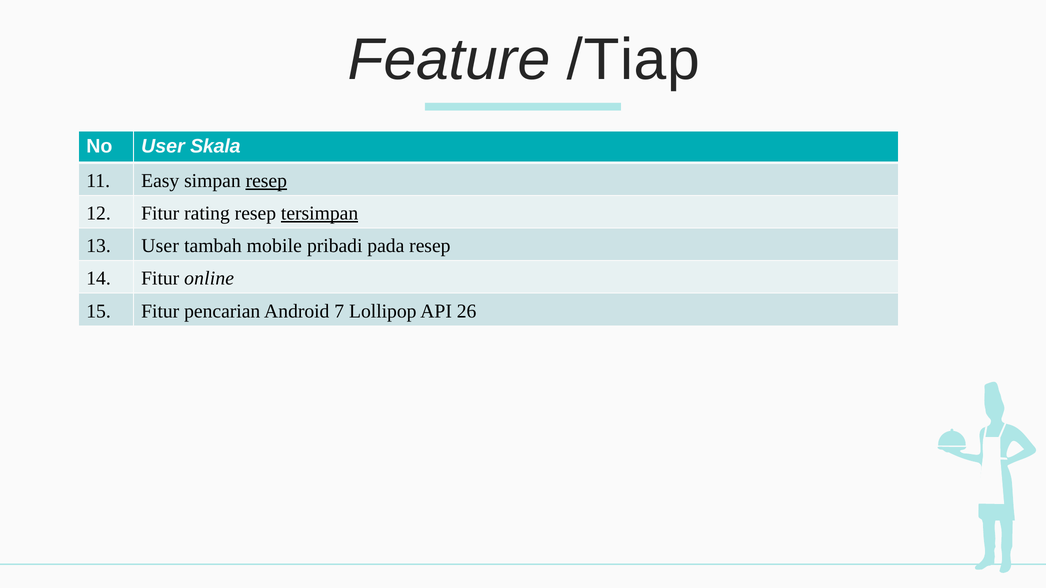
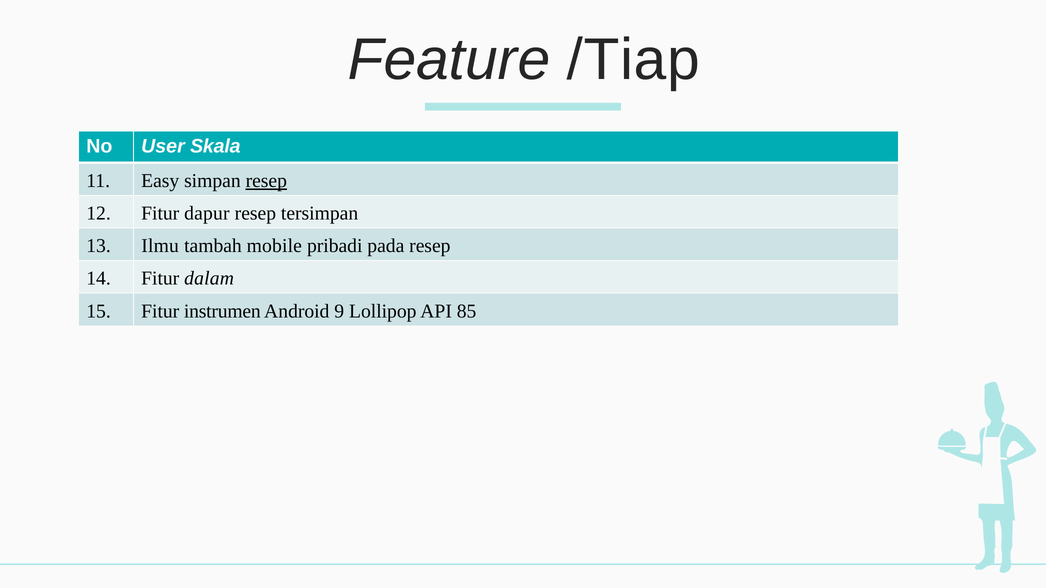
rating: rating -> dapur
tersimpan underline: present -> none
13 User: User -> Ilmu
online: online -> dalam
pencarian: pencarian -> instrumen
7: 7 -> 9
26: 26 -> 85
